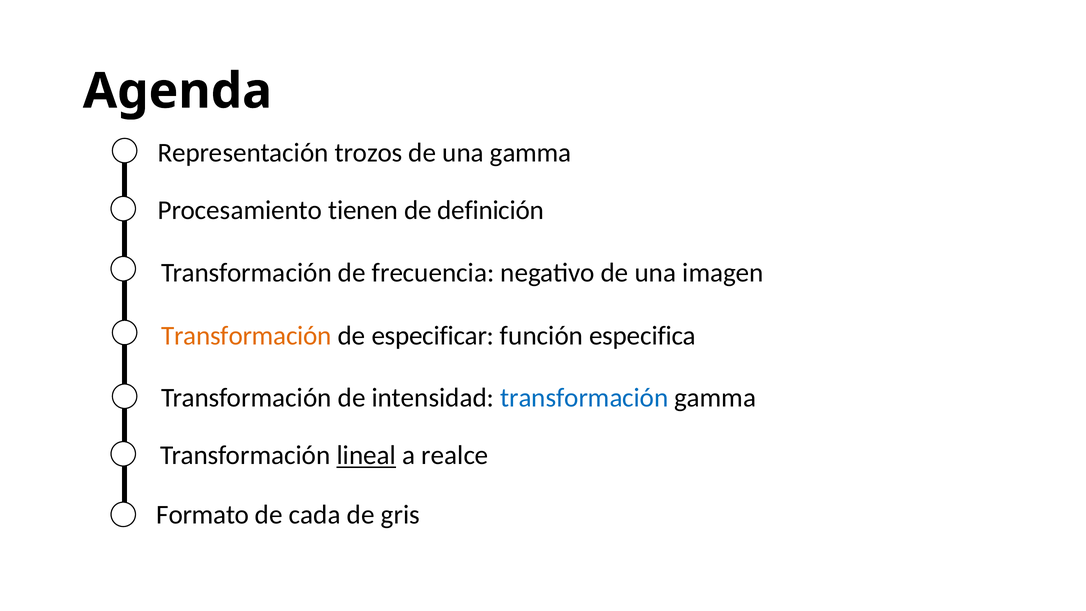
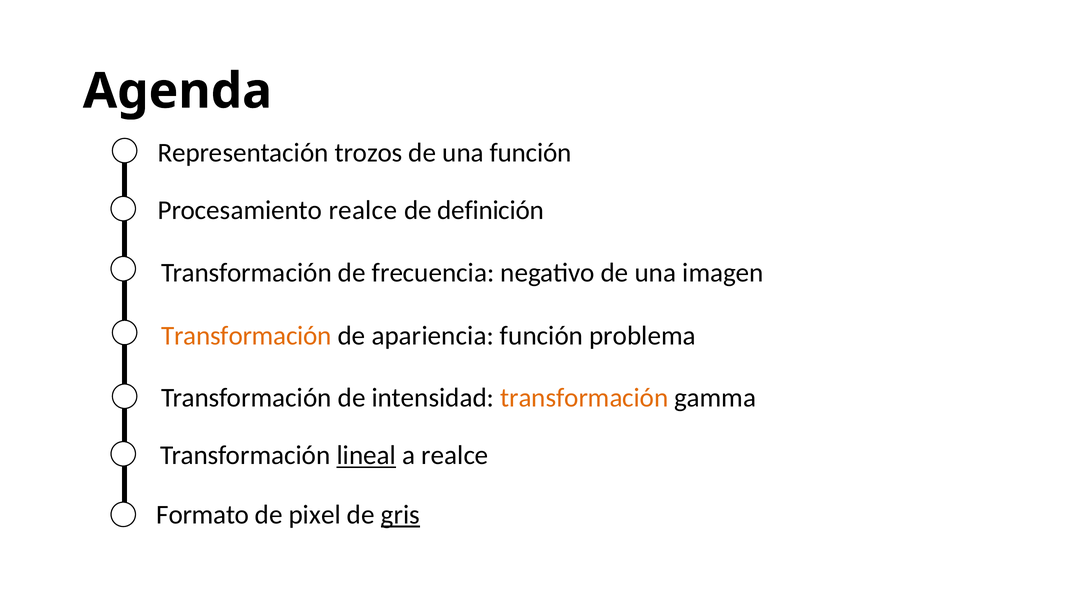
una gamma: gamma -> función
Procesamiento tienen: tienen -> realce
especificar: especificar -> apariencia
especifica: especifica -> problema
transformación at (584, 398) colour: blue -> orange
cada: cada -> pixel
gris underline: none -> present
